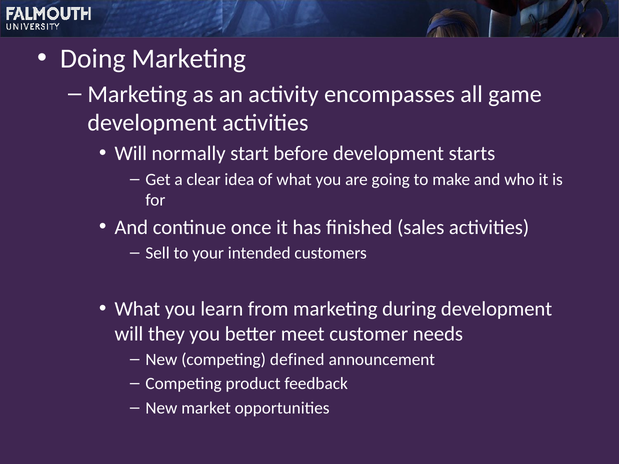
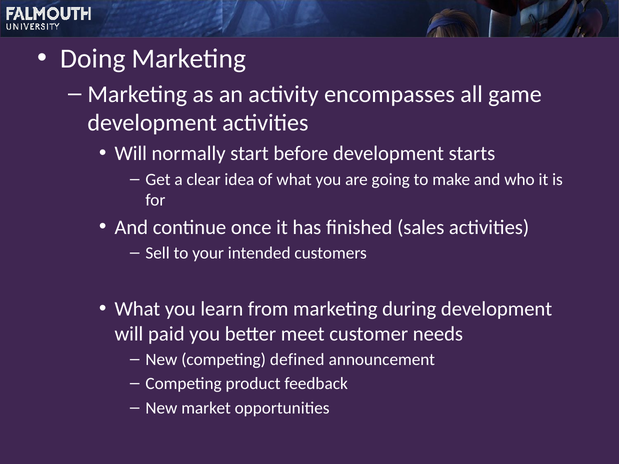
they: they -> paid
